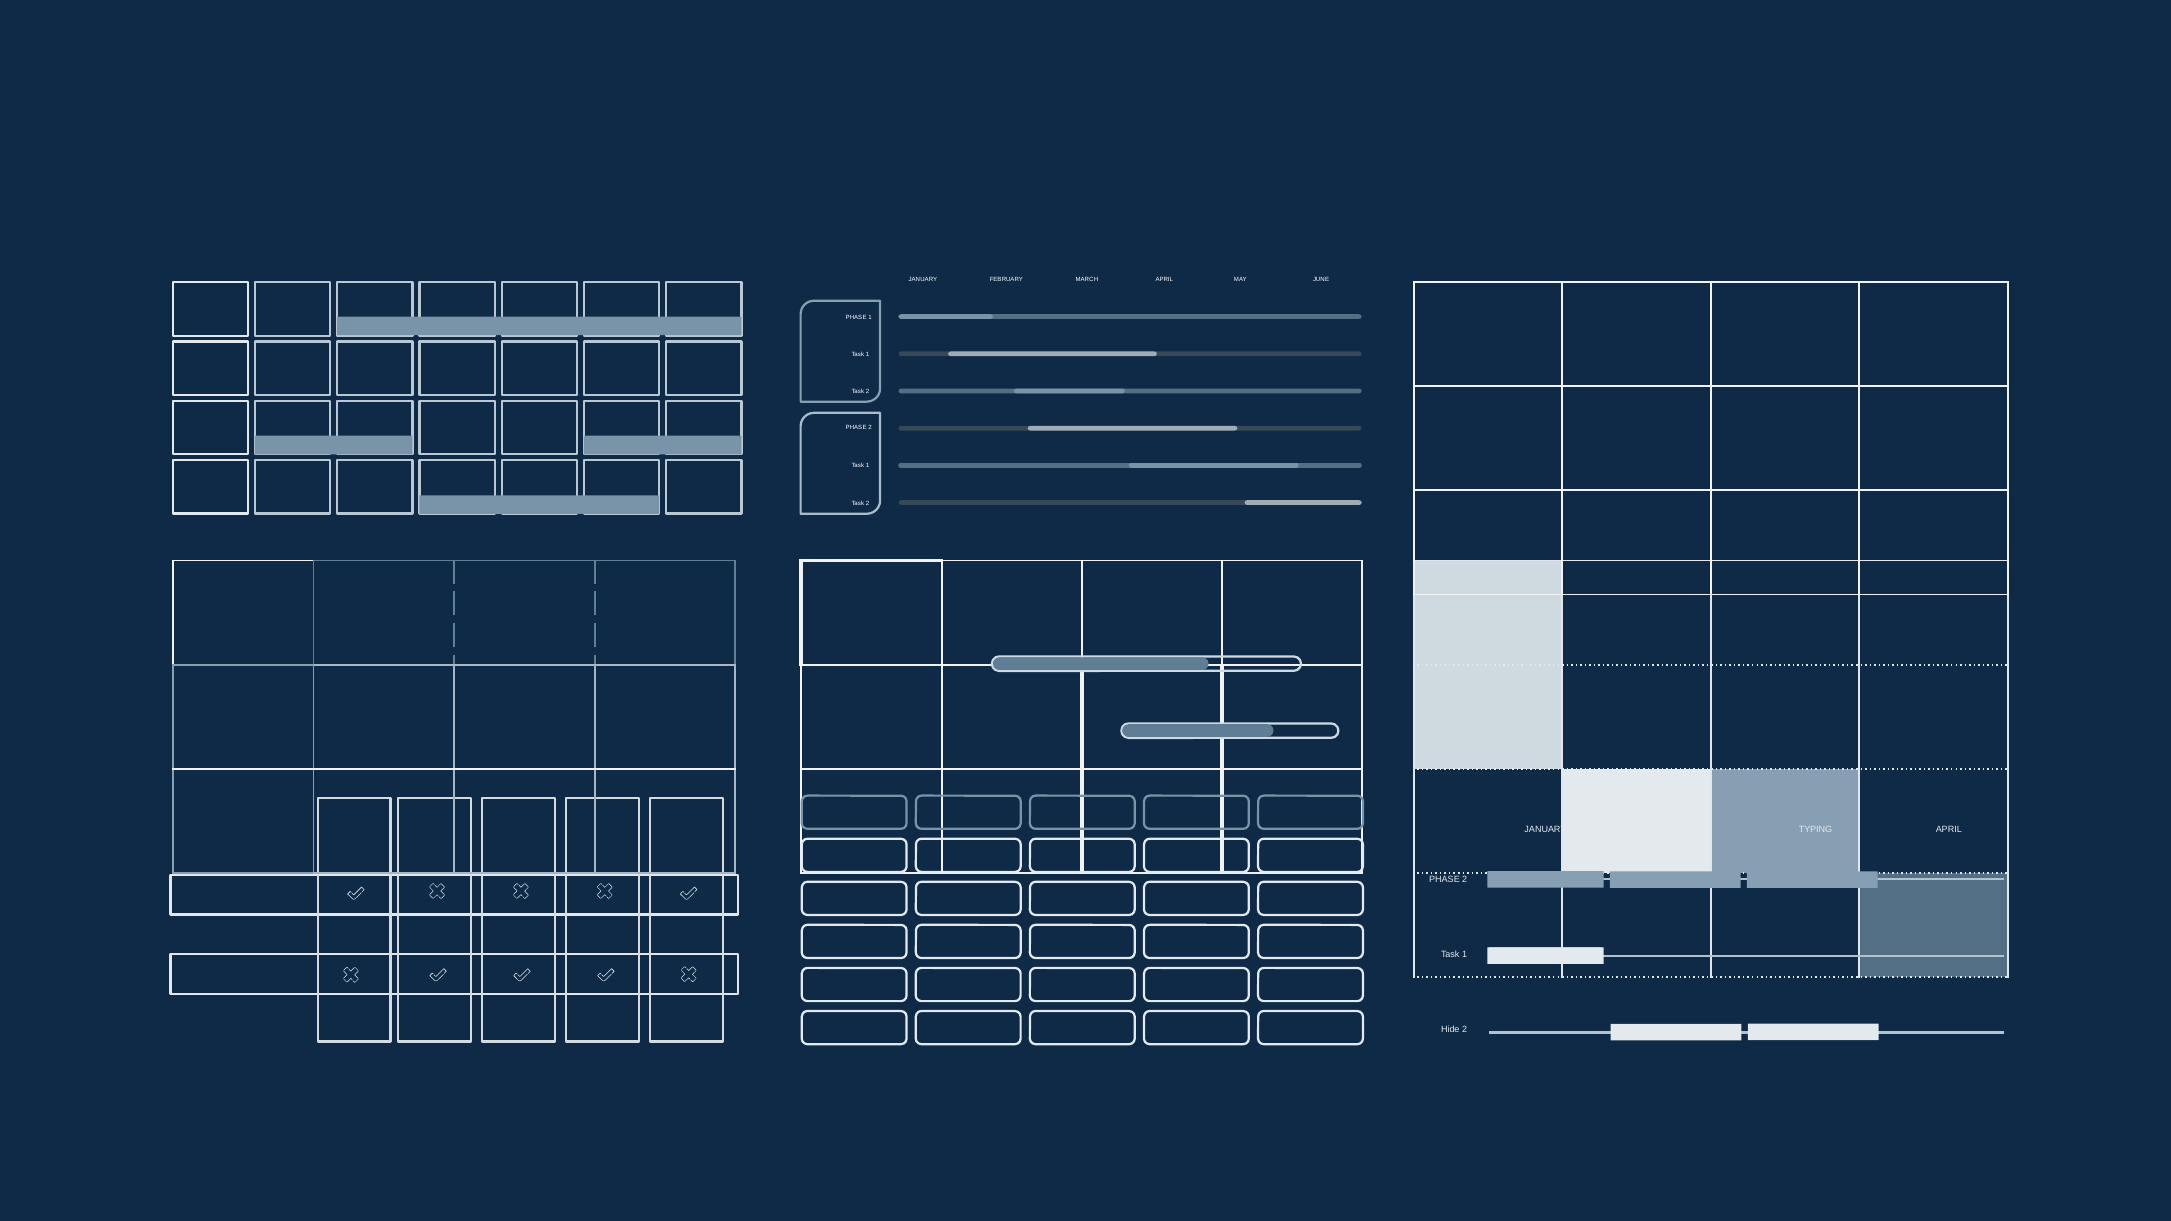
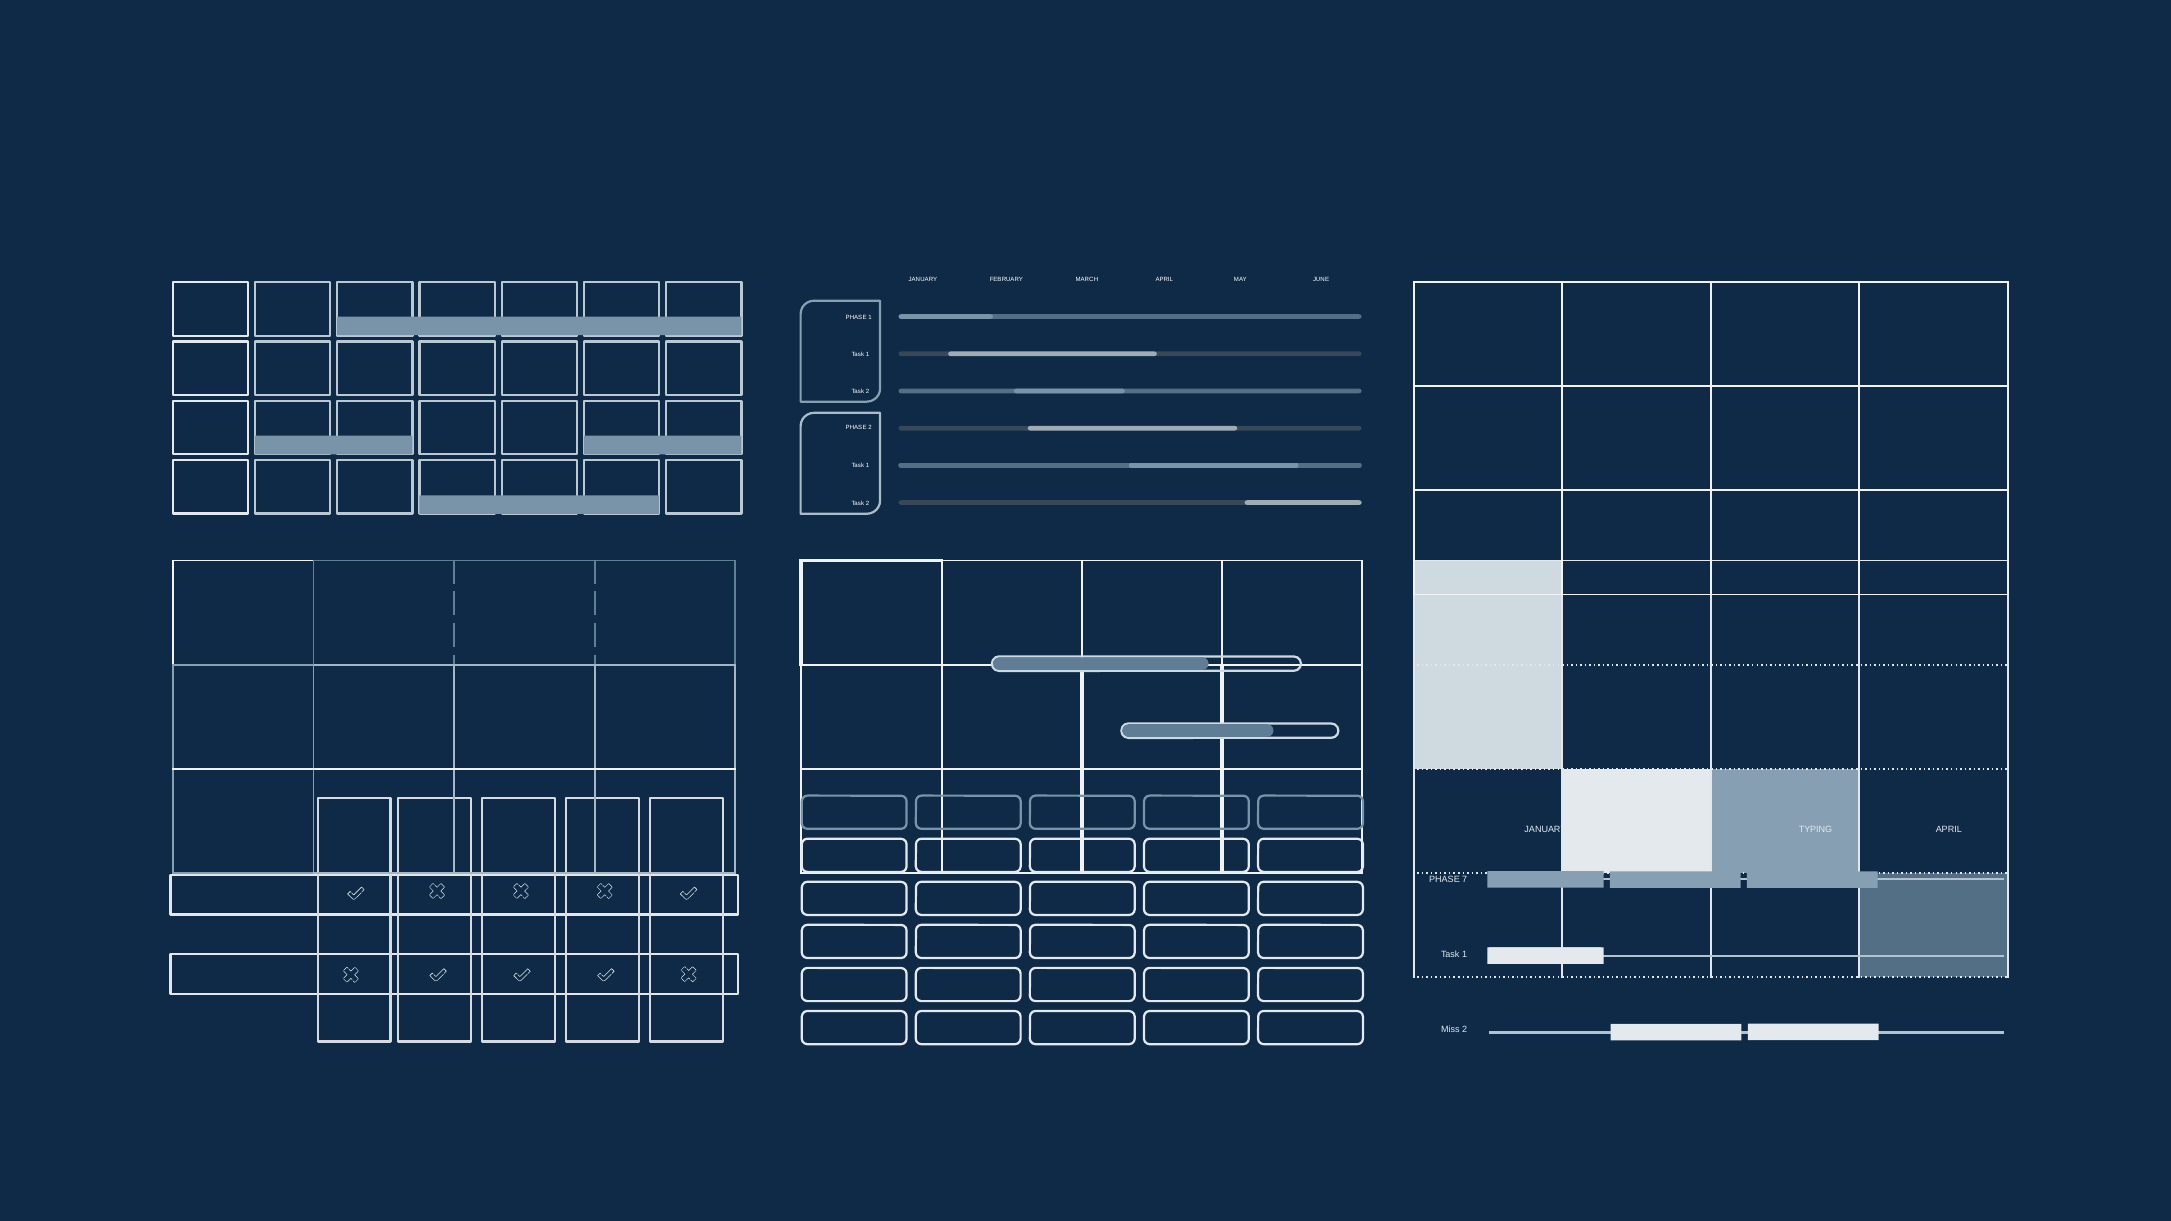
2 at (1465, 880): 2 -> 7
Hide: Hide -> Miss
